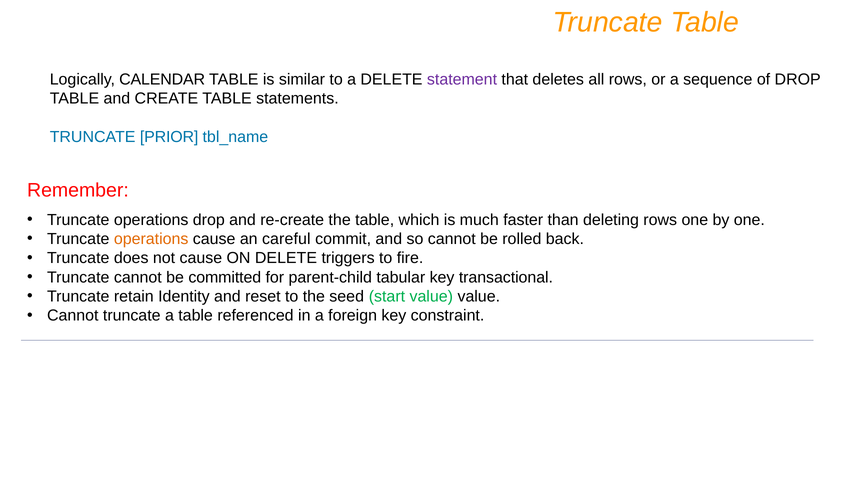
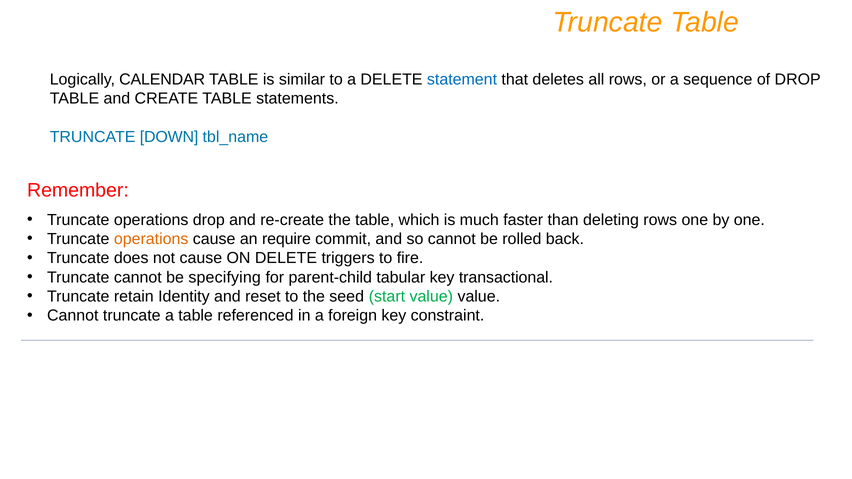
statement colour: purple -> blue
PRIOR: PRIOR -> DOWN
careful: careful -> require
committed: committed -> specifying
